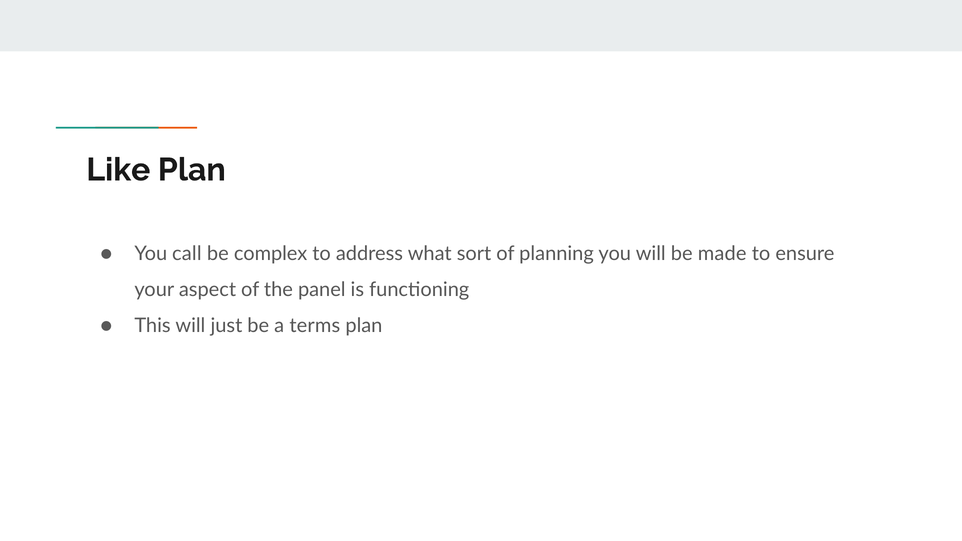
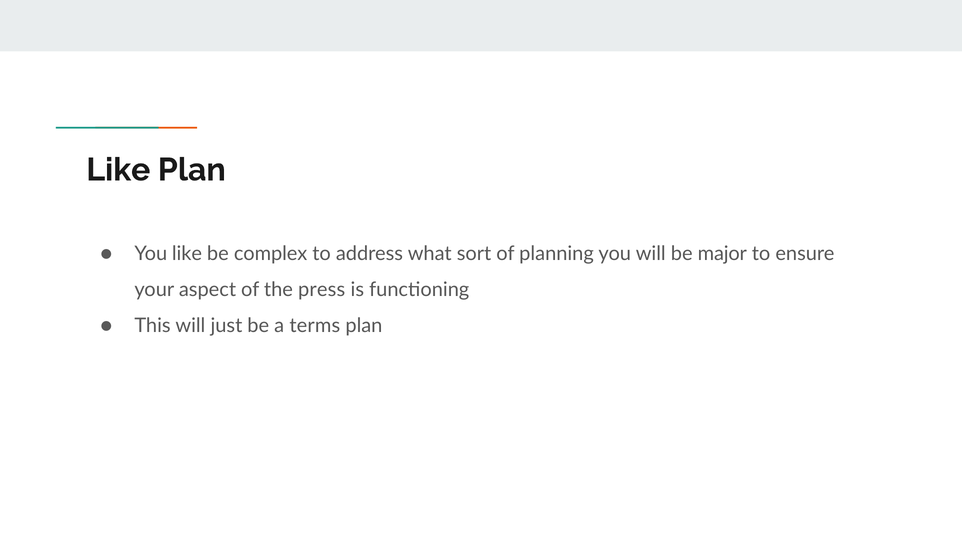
You call: call -> like
made: made -> major
panel: panel -> press
